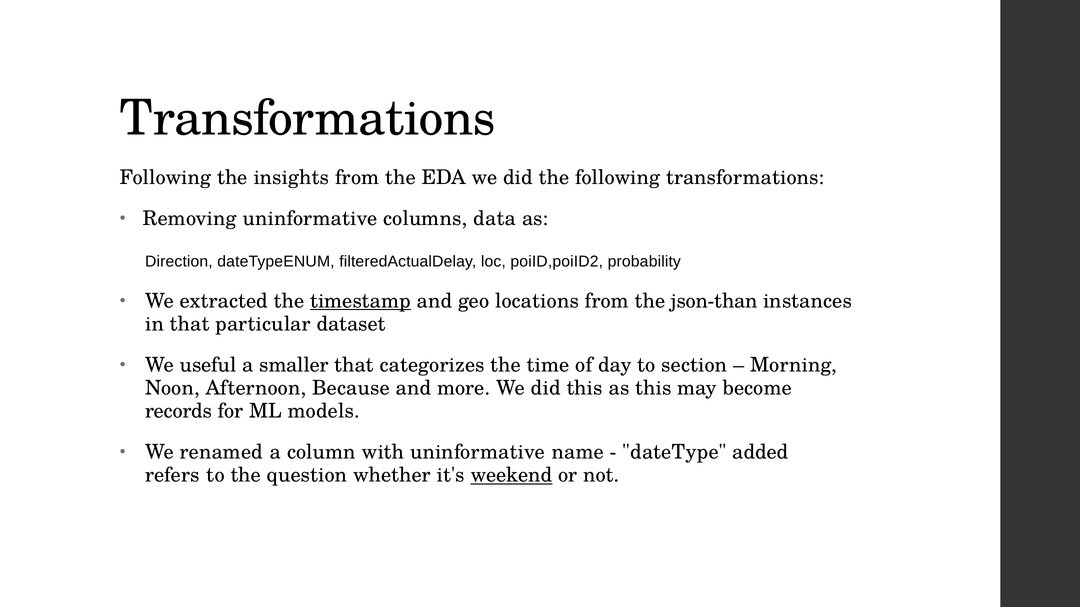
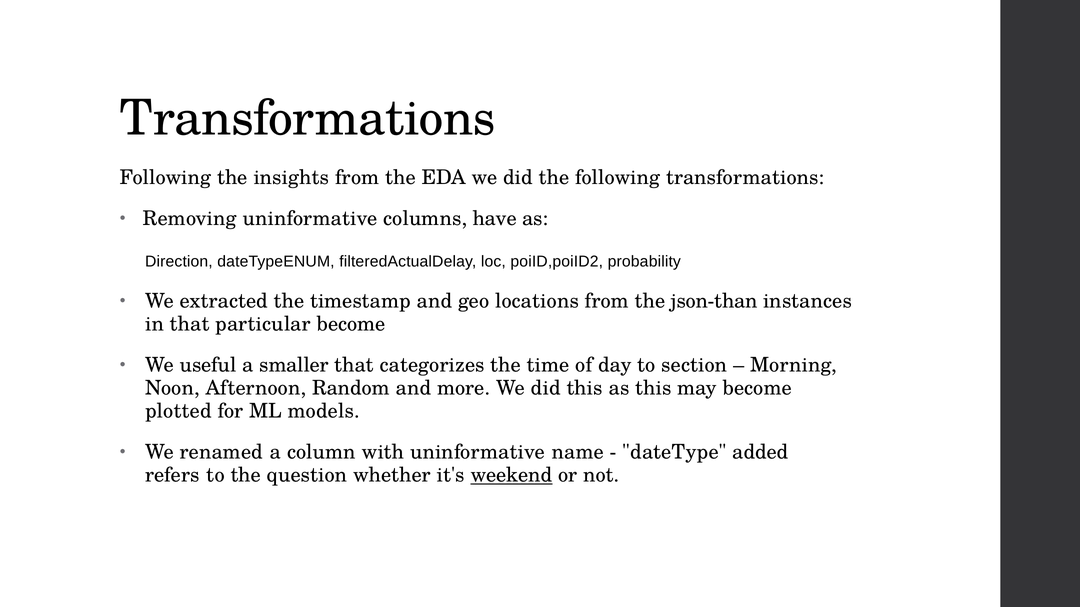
data: data -> have
timestamp underline: present -> none
particular dataset: dataset -> become
Because: Because -> Random
records: records -> plotted
